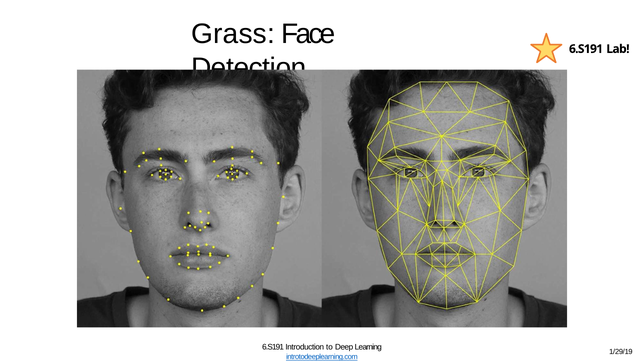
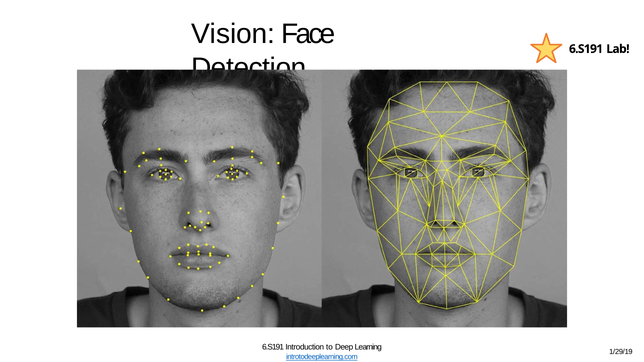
Grass: Grass -> Vision
